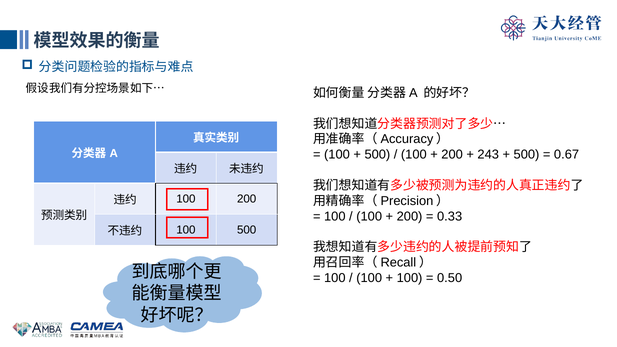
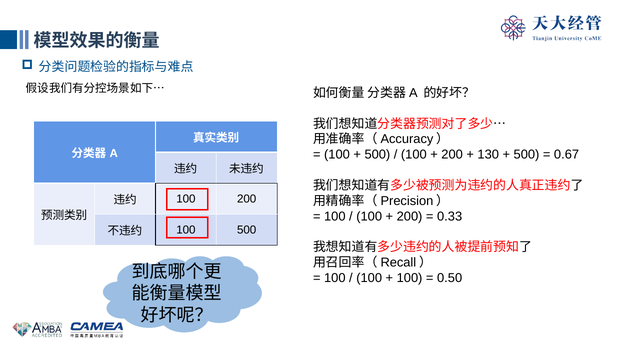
243: 243 -> 130
